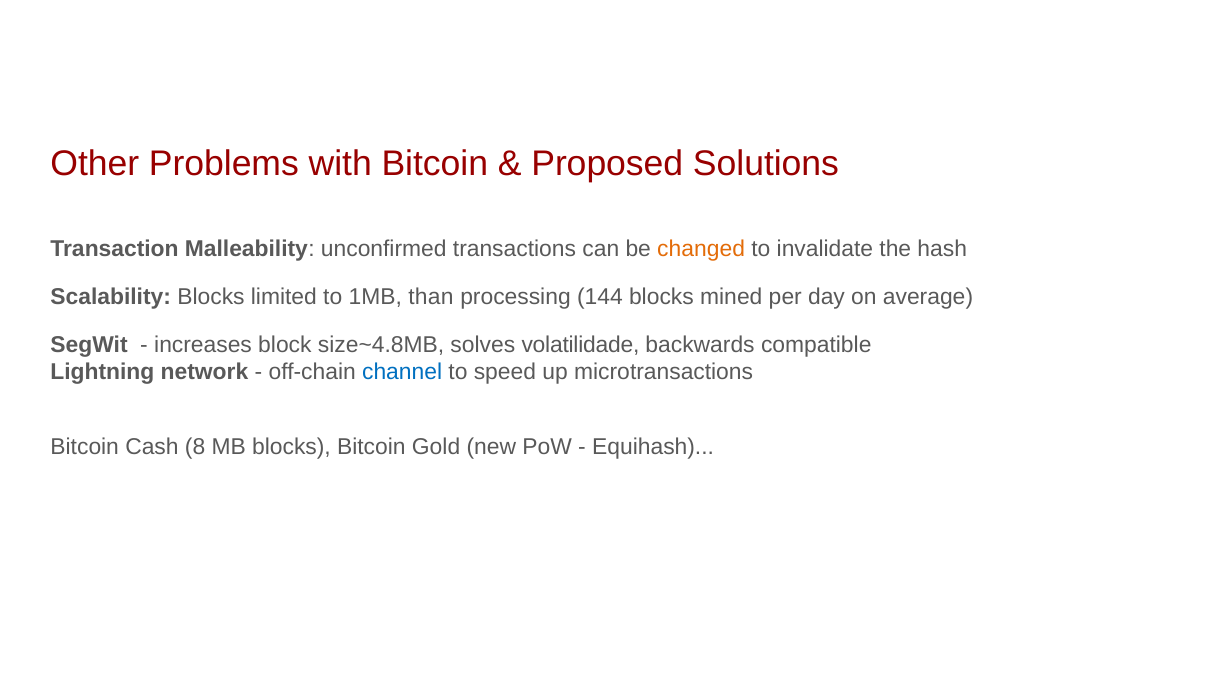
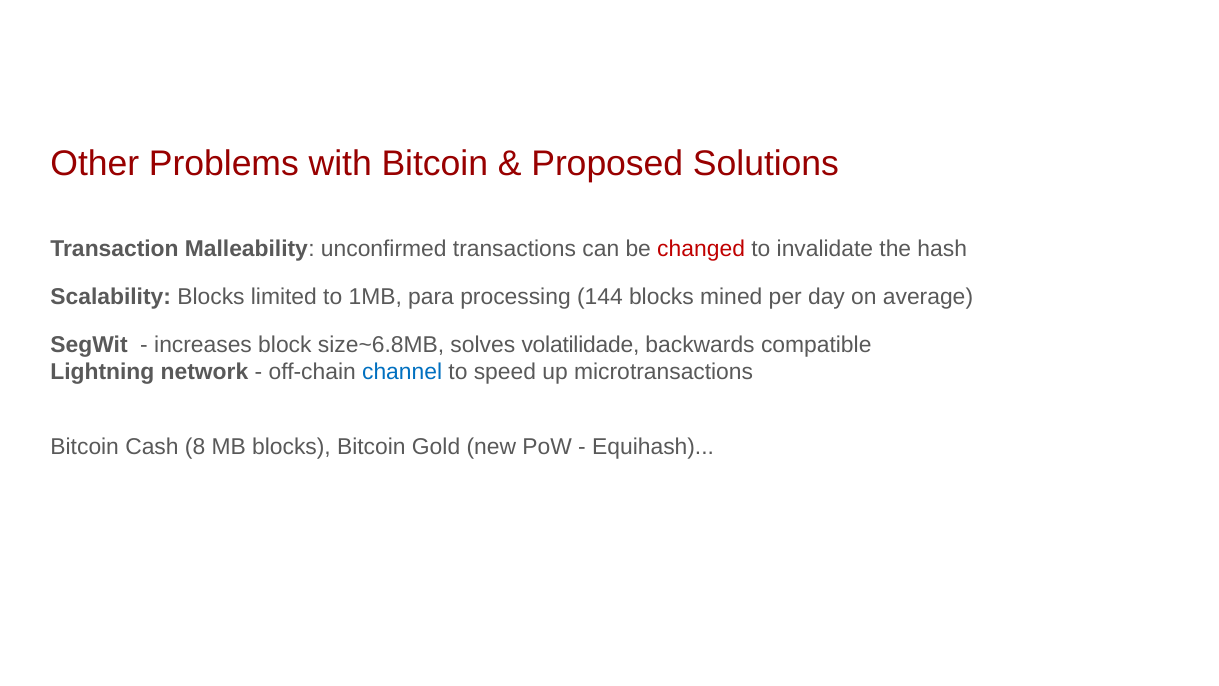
changed colour: orange -> red
than: than -> para
size~4.8MB: size~4.8MB -> size~6.8MB
